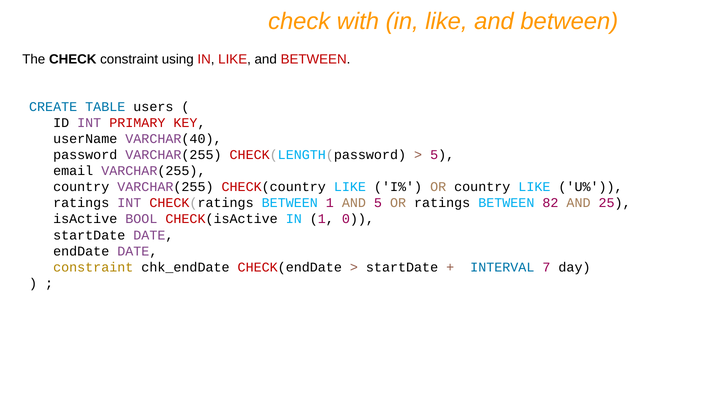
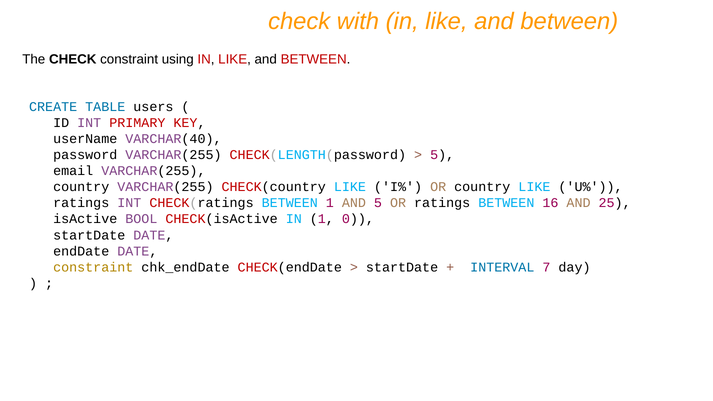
82: 82 -> 16
